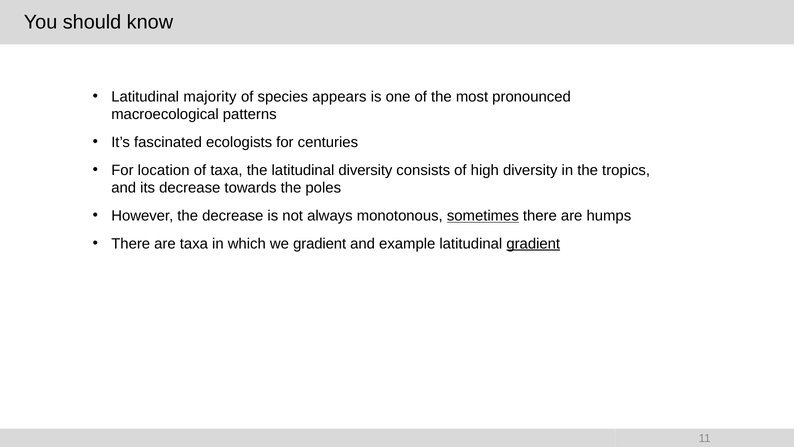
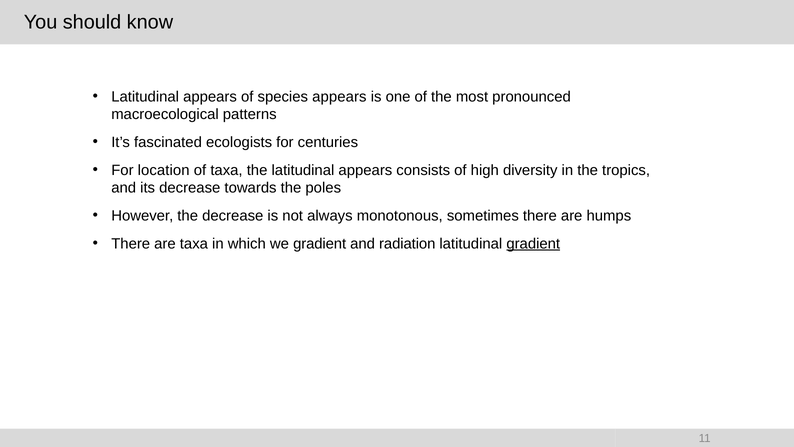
majority at (210, 97): majority -> appears
the latitudinal diversity: diversity -> appears
sometimes underline: present -> none
example: example -> radiation
